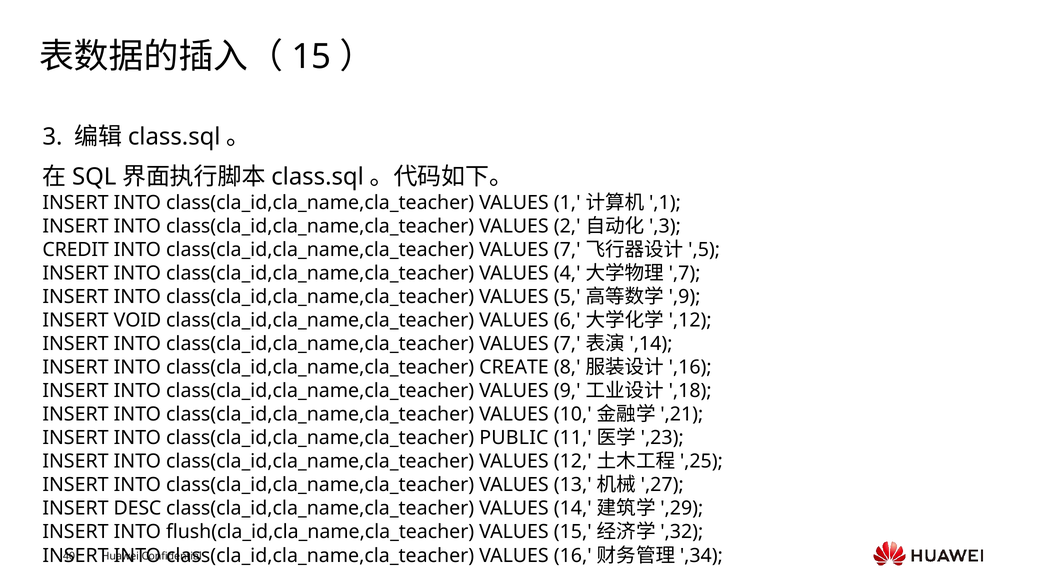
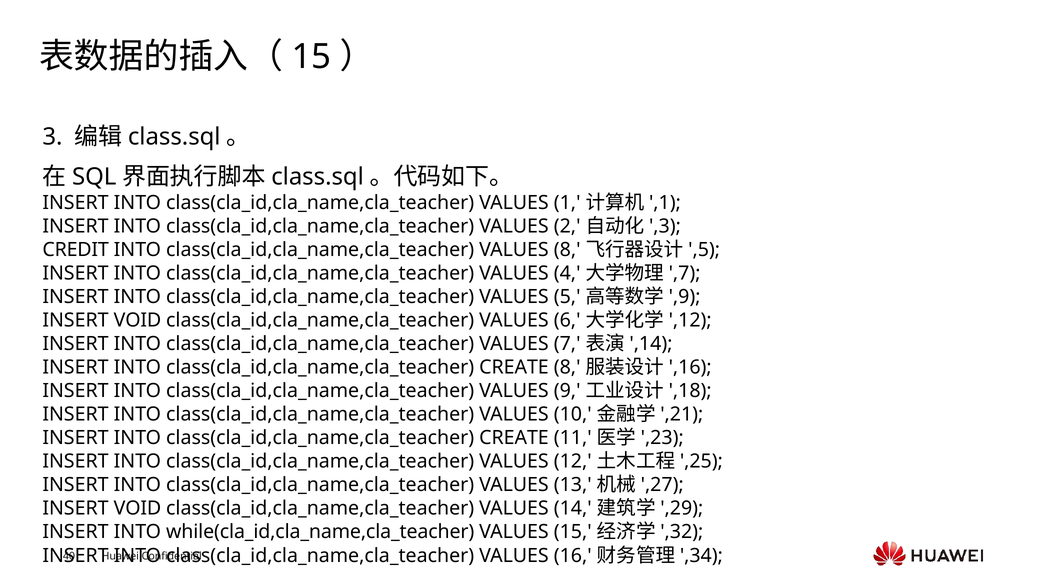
7 at (567, 250): 7 -> 8
PUBLIC at (514, 438): PUBLIC -> CREATE
DESC at (137, 508): DESC -> VOID
flush(cla_id,cla_name,cla_teacher: flush(cla_id,cla_name,cla_teacher -> while(cla_id,cla_name,cla_teacher
